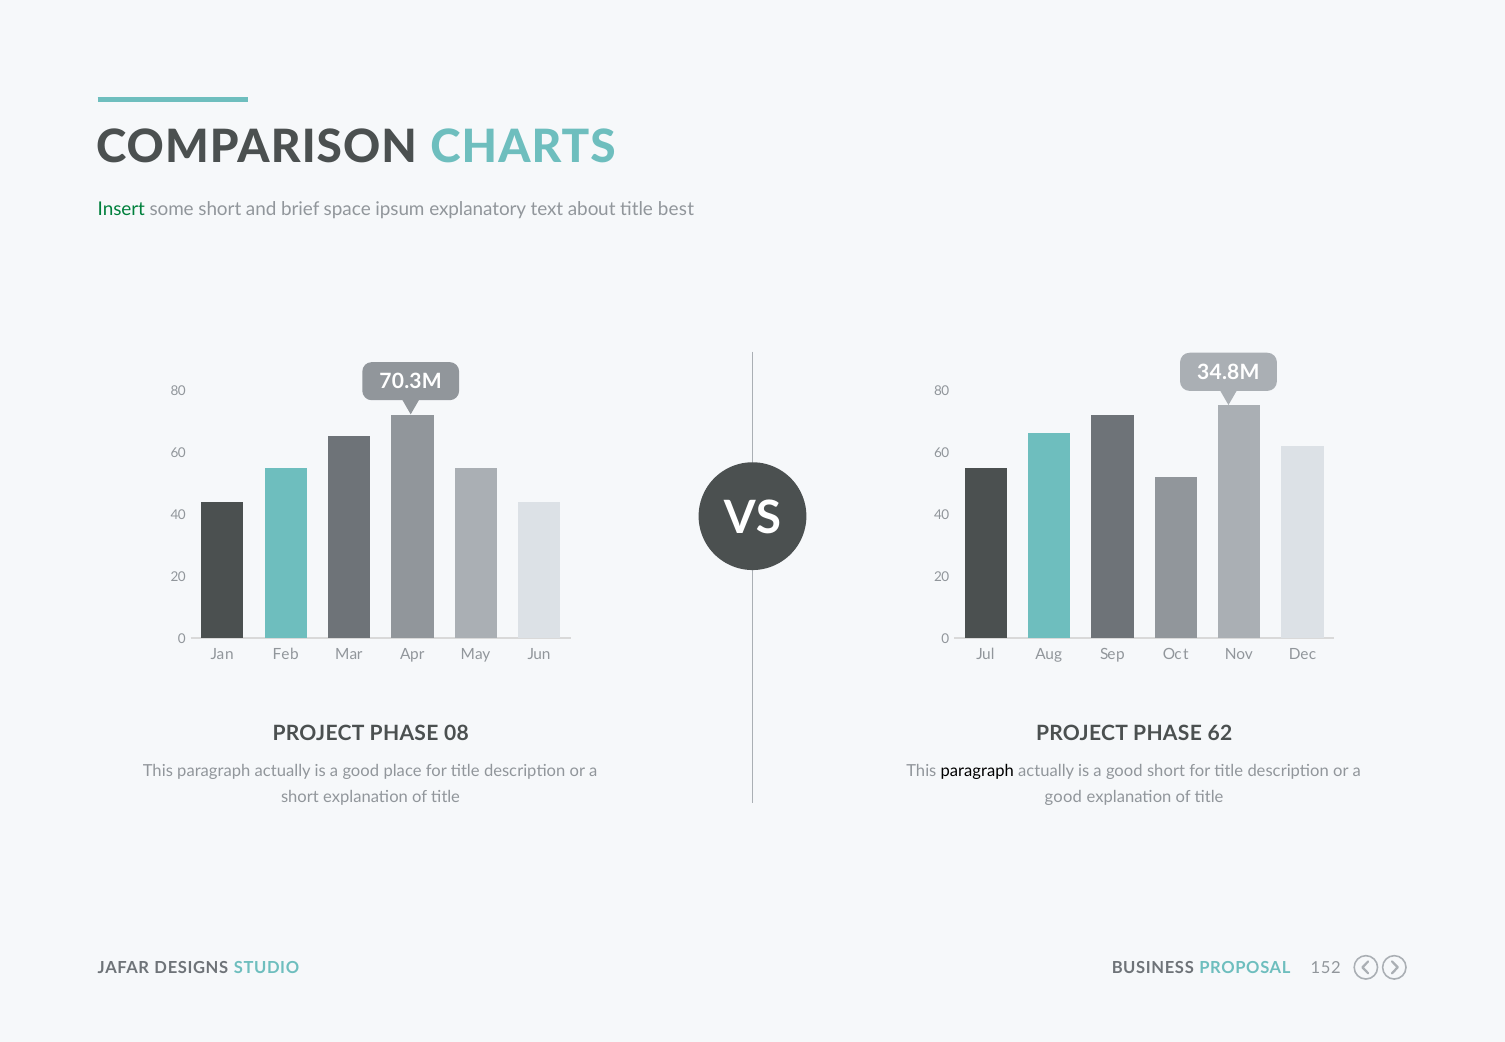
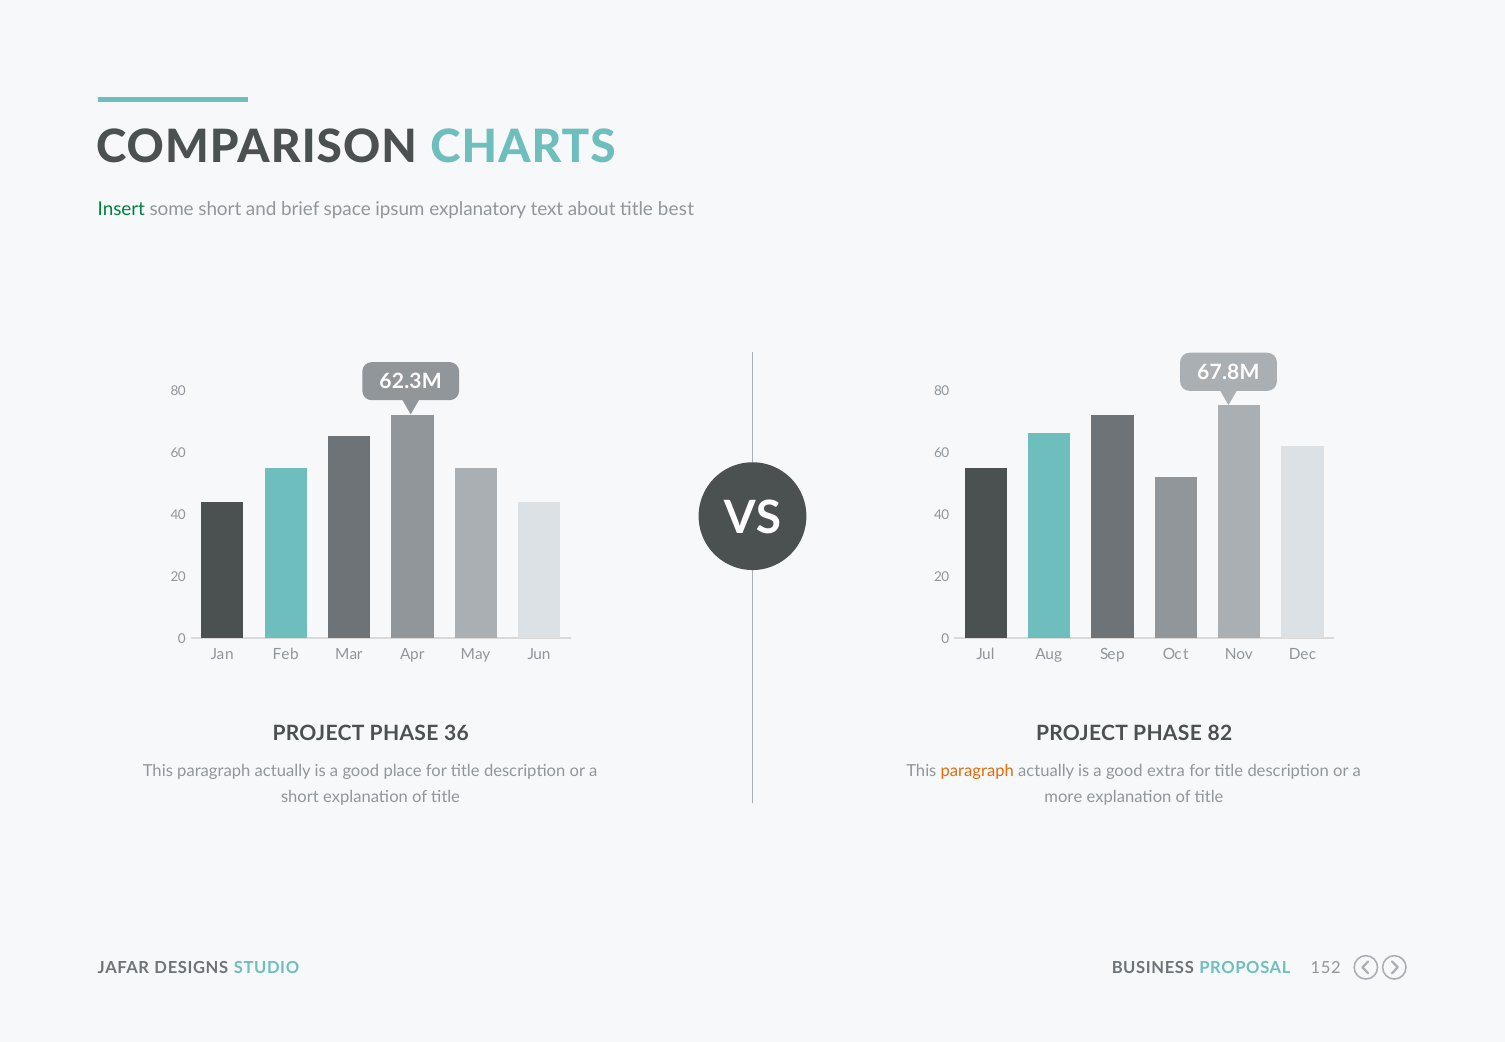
34.8M: 34.8M -> 67.8M
70.3M: 70.3M -> 62.3M
08: 08 -> 36
62: 62 -> 82
paragraph at (977, 771) colour: black -> orange
good short: short -> extra
good at (1063, 797): good -> more
